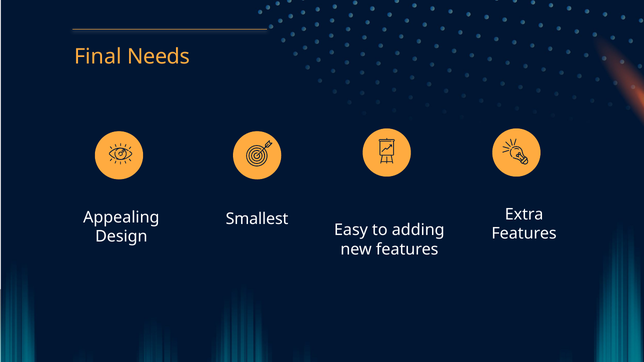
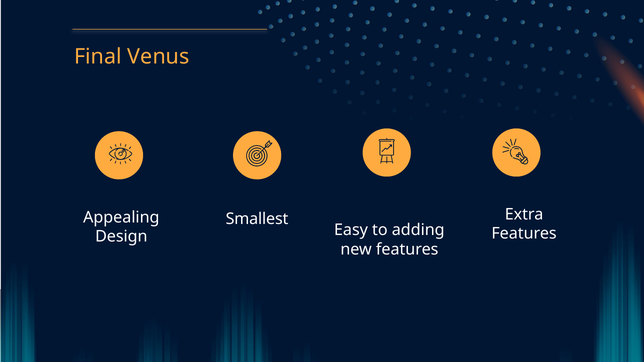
Needs: Needs -> Venus
